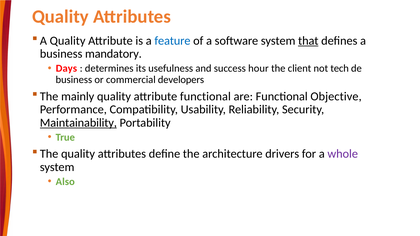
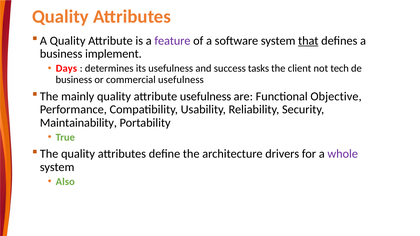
feature colour: blue -> purple
mandatory: mandatory -> implement
hour: hour -> tasks
commercial developers: developers -> usefulness
attribute functional: functional -> usefulness
Maintainability underline: present -> none
